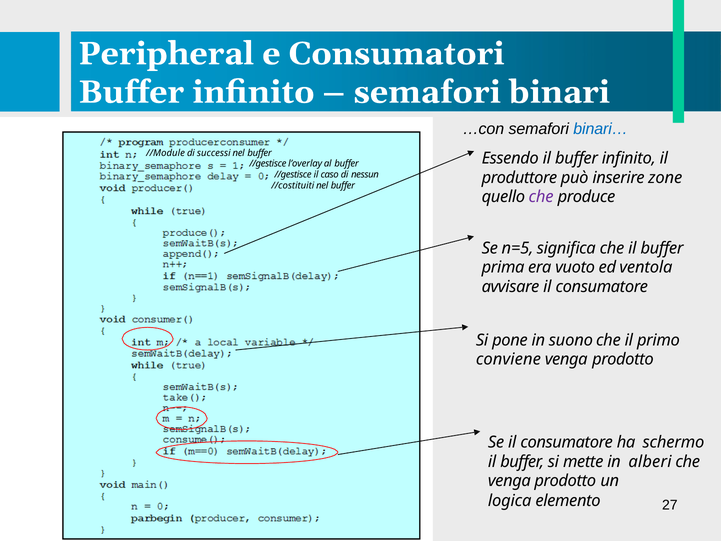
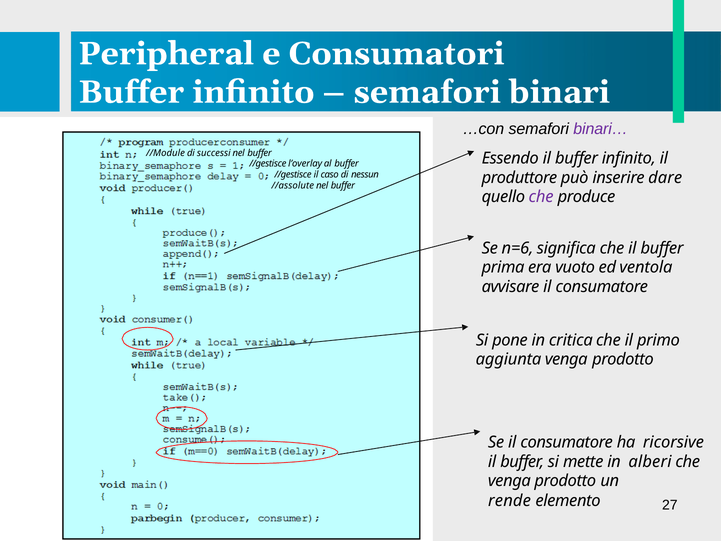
binari… colour: blue -> purple
zone: zone -> dare
//costituiti: //costituiti -> //assolute
n=5: n=5 -> n=6
suono: suono -> critica
conviene: conviene -> aggiunta
schermo: schermo -> ricorsive
logica: logica -> rende
